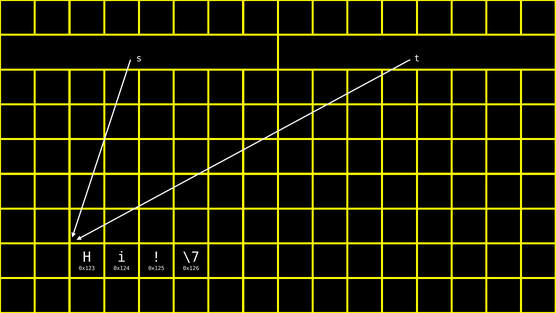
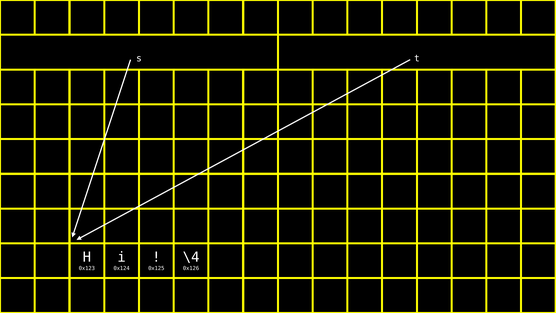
\7: \7 -> \4
